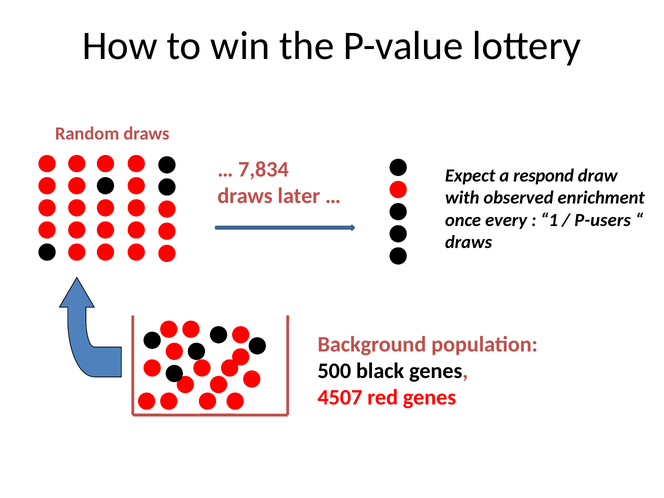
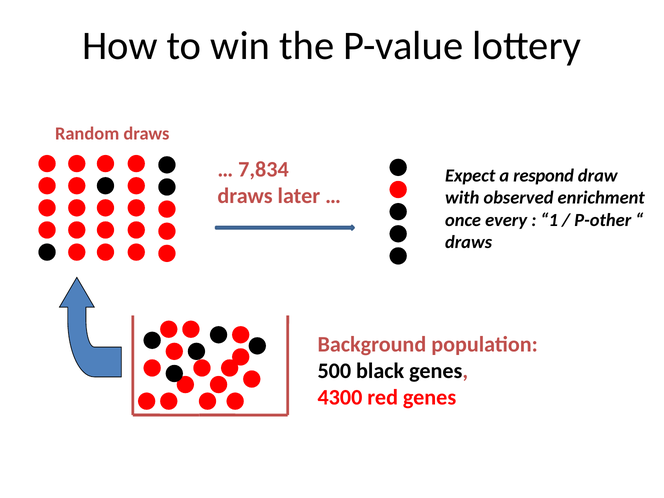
P-users: P-users -> P-other
4507: 4507 -> 4300
